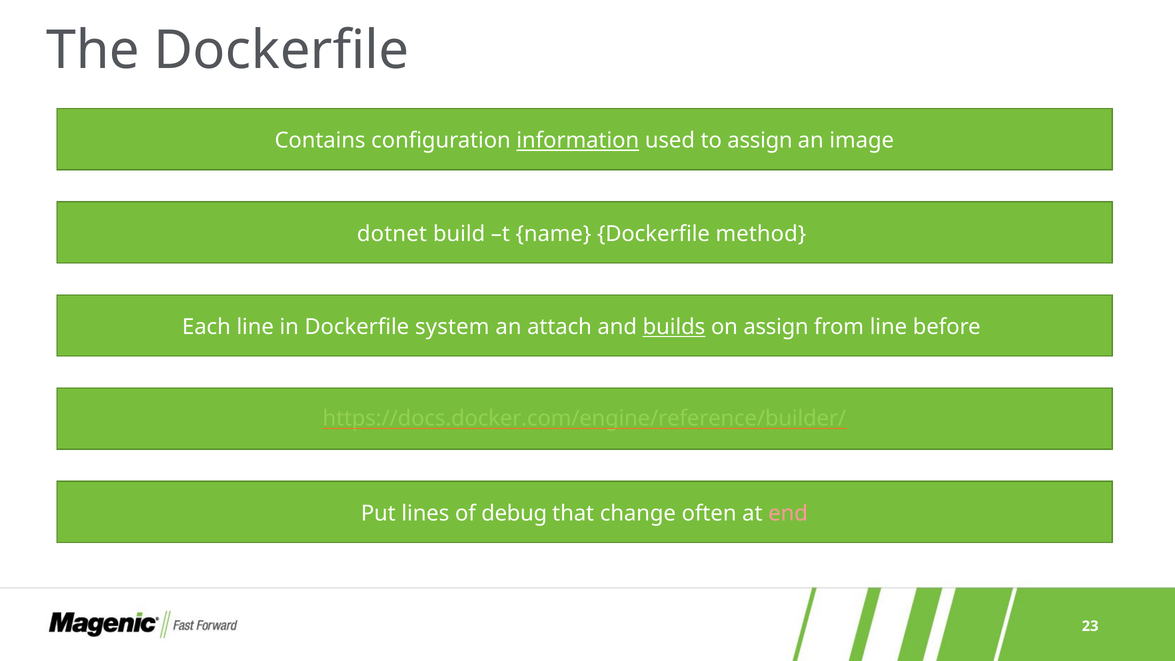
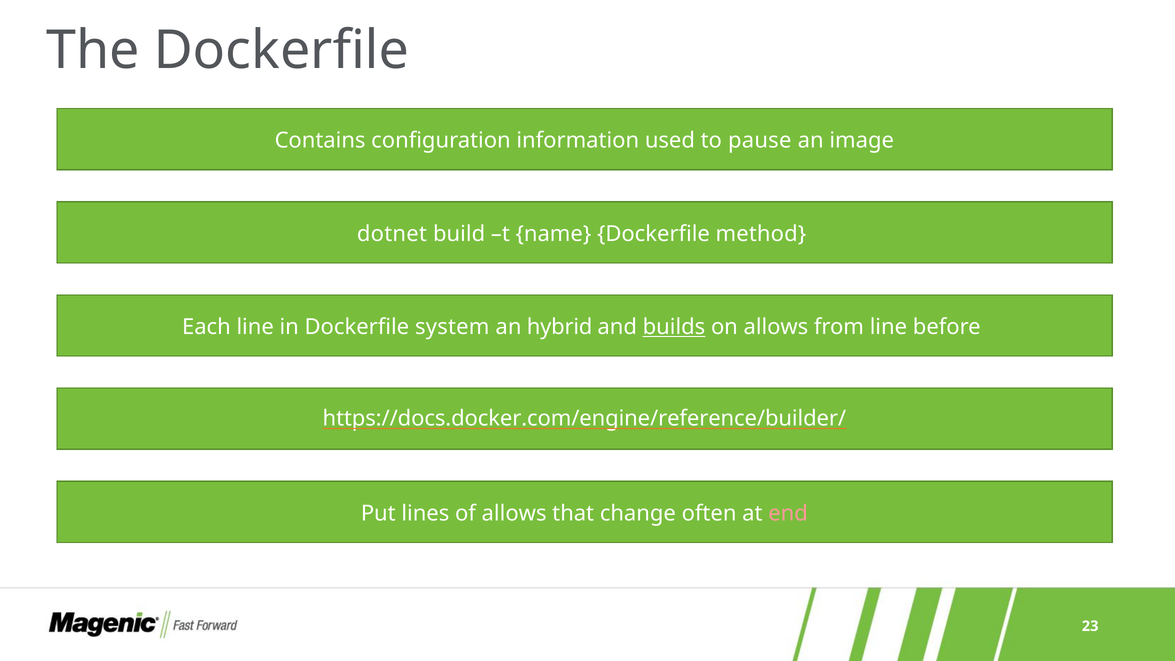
information underline: present -> none
to assign: assign -> pause
attach: attach -> hybrid
on assign: assign -> allows
https://docs.docker.com/engine/reference/builder/ colour: light green -> white
of debug: debug -> allows
